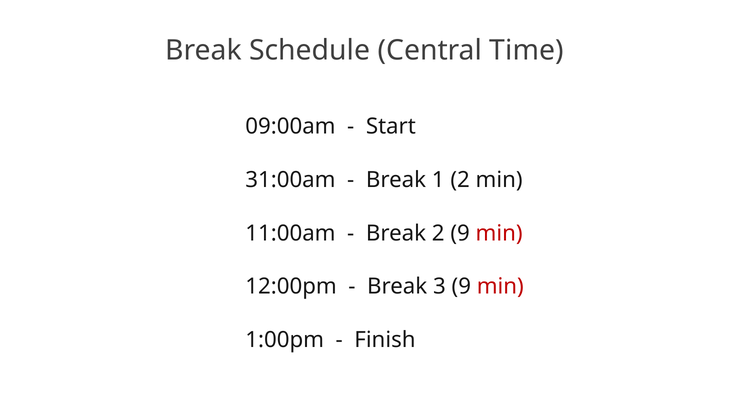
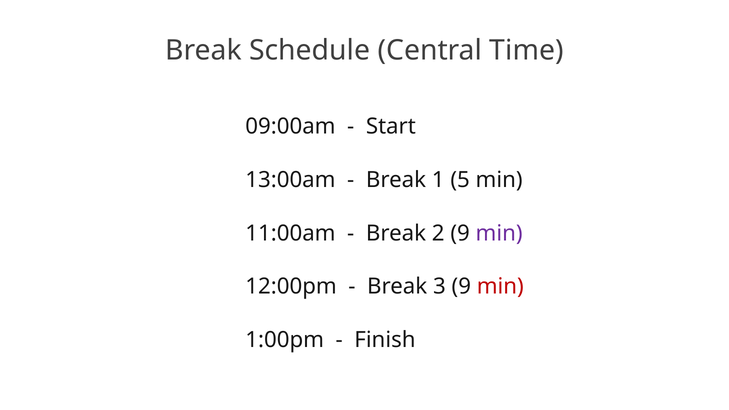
31:00am: 31:00am -> 13:00am
1 2: 2 -> 5
min at (499, 233) colour: red -> purple
